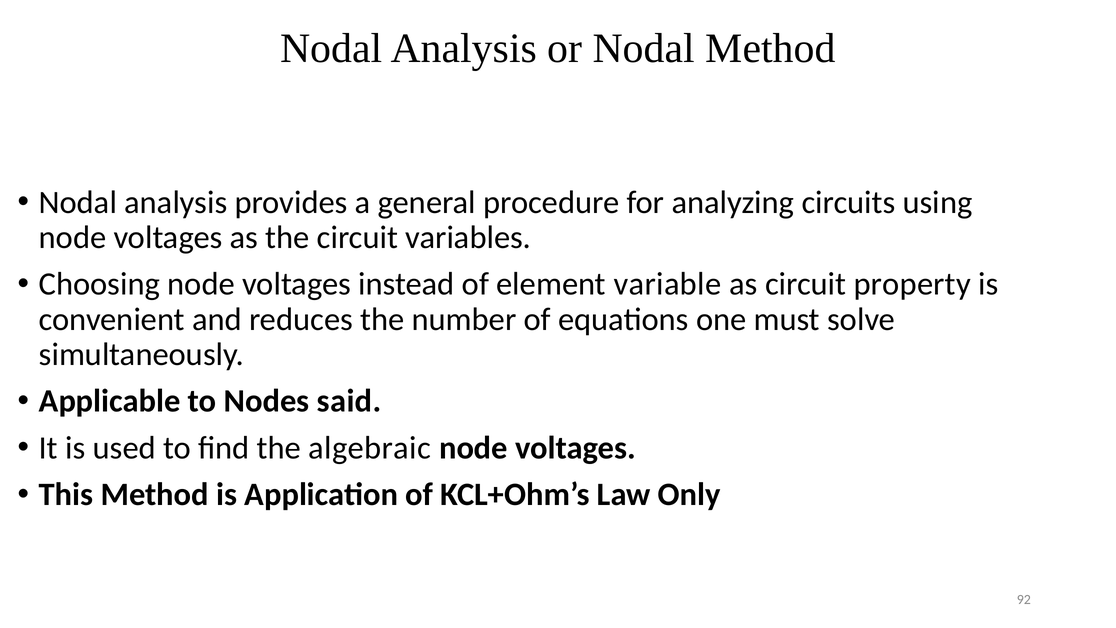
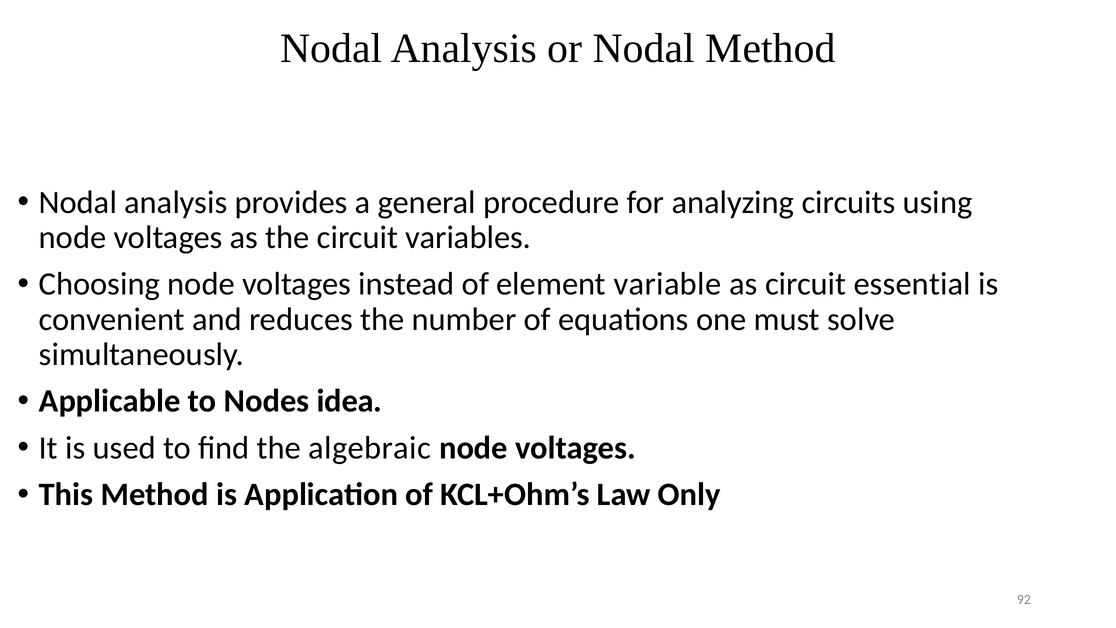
property: property -> essential
said: said -> idea
